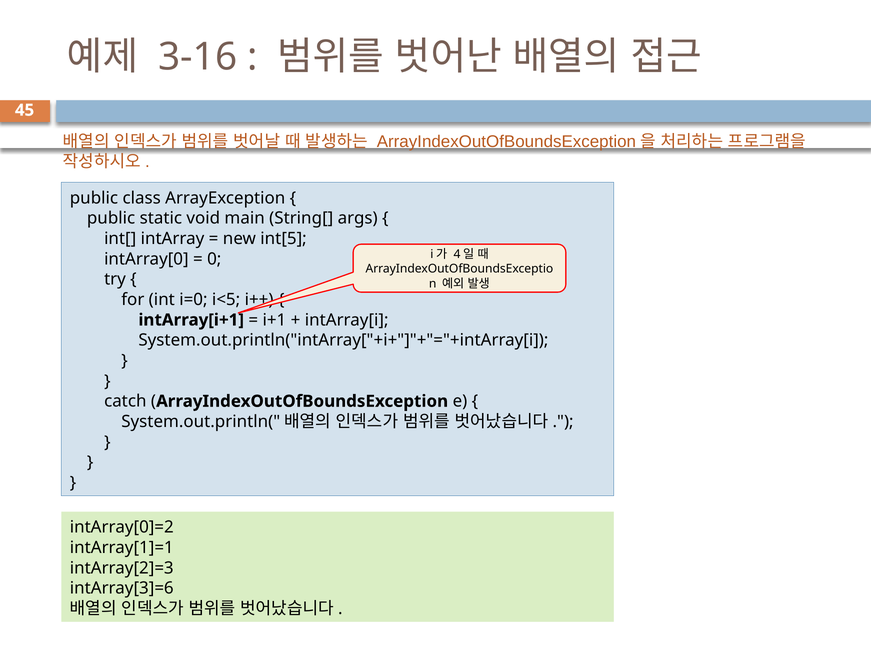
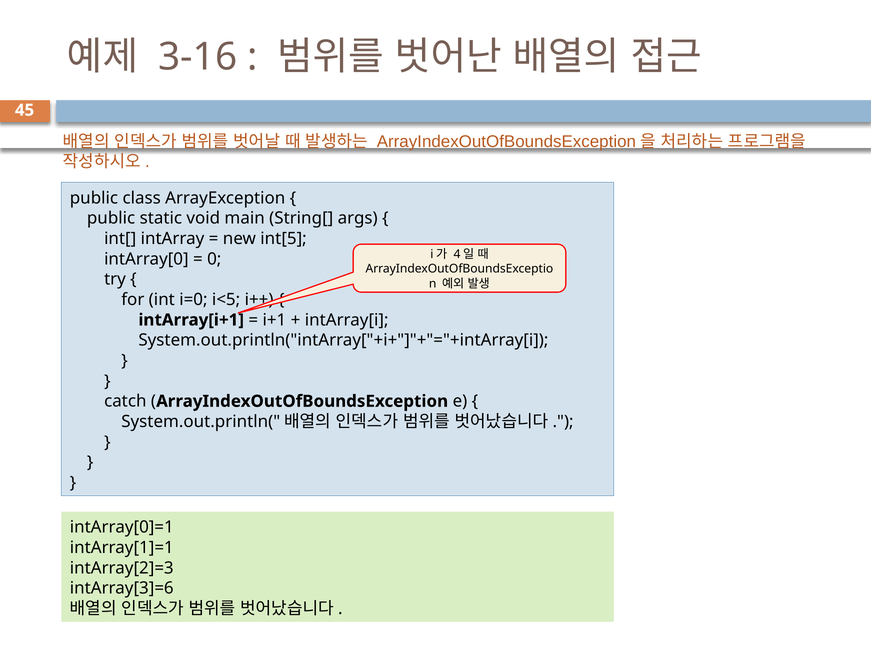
intArray[0]=2: intArray[0]=2 -> intArray[0]=1
